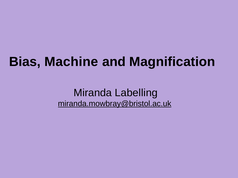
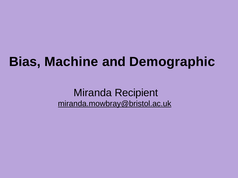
Magnification: Magnification -> Demographic
Labelling: Labelling -> Recipient
